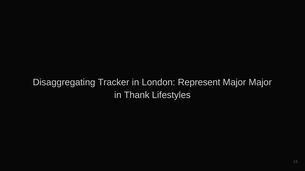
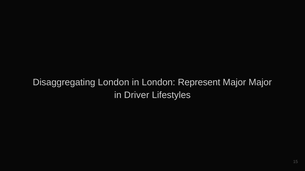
Disaggregating Tracker: Tracker -> London
Thank: Thank -> Driver
